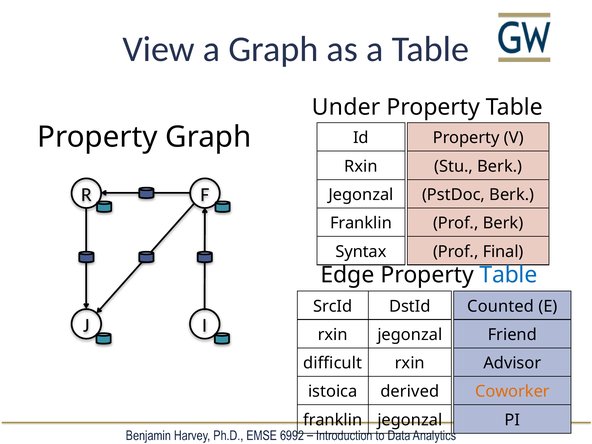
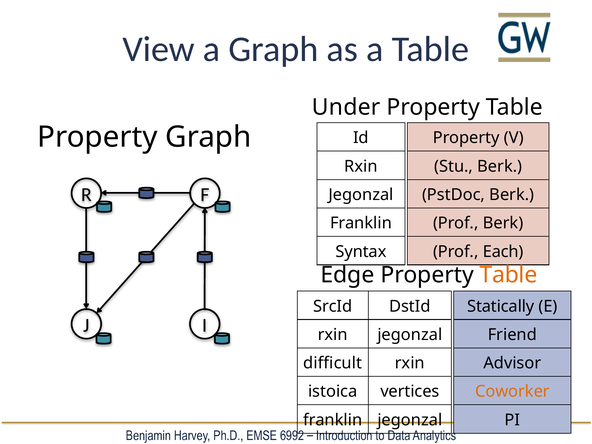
Final: Final -> Each
Table at (508, 275) colour: blue -> orange
Counted: Counted -> Statically
derived: derived -> vertices
